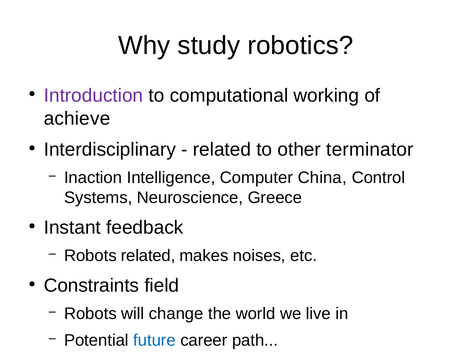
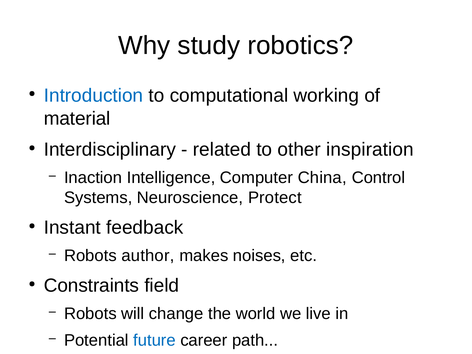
Introduction colour: purple -> blue
achieve: achieve -> material
terminator: terminator -> inspiration
Greece: Greece -> Protect
Robots related: related -> author
